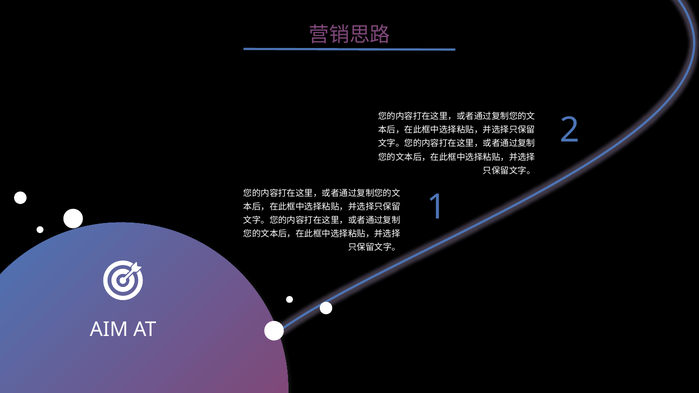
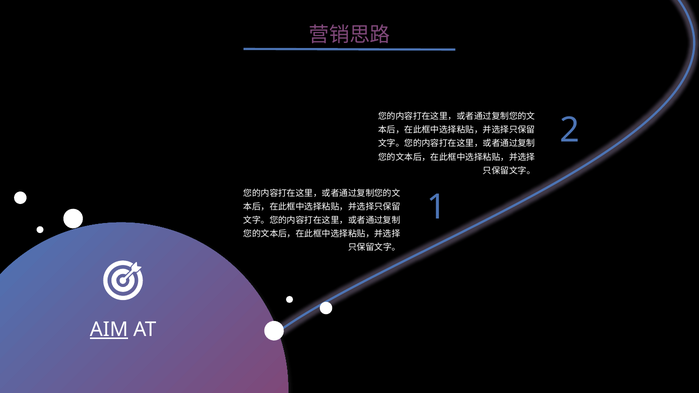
AIM underline: none -> present
